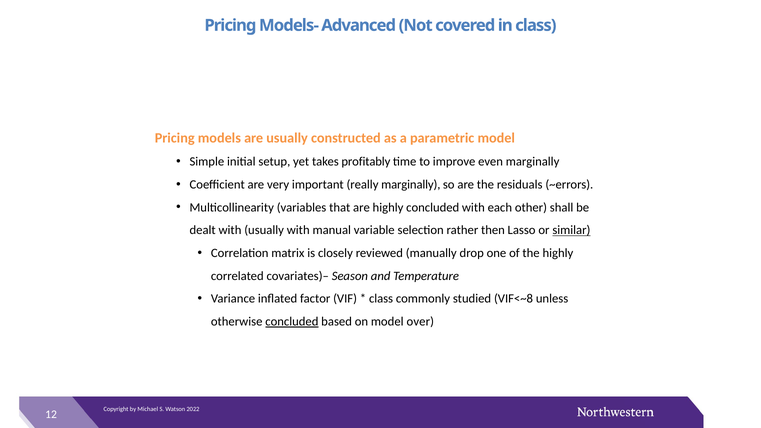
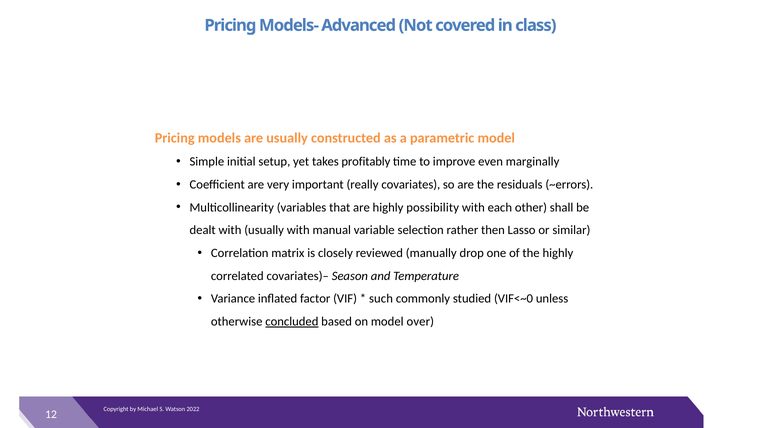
really marginally: marginally -> covariates
highly concluded: concluded -> possibility
similar underline: present -> none
class at (381, 299): class -> such
VIF<~8: VIF<~8 -> VIF<~0
